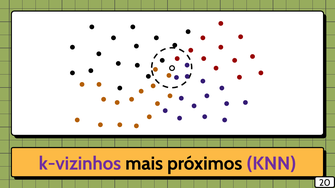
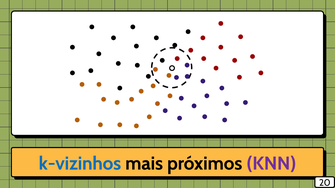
k-vizinhos colour: purple -> blue
